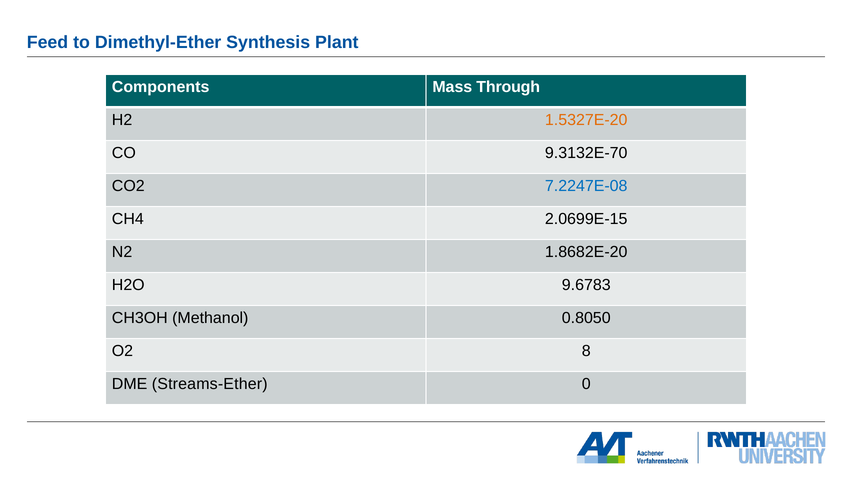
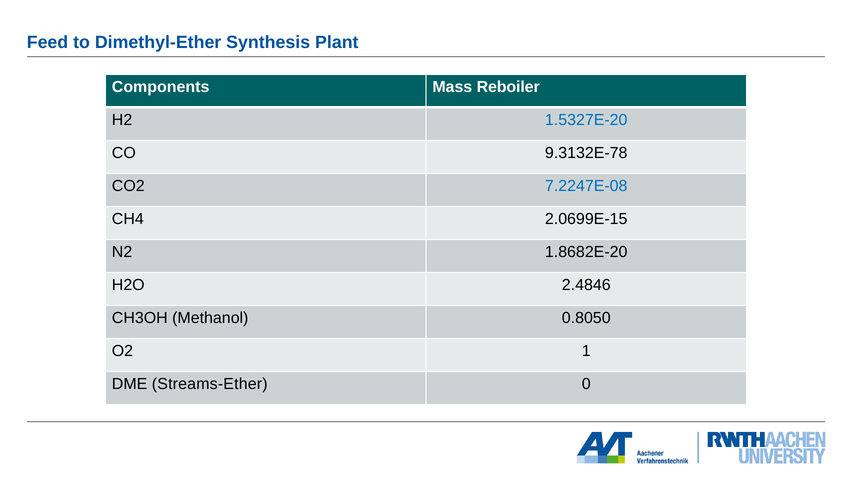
Through: Through -> Reboiler
1.5327E-20 colour: orange -> blue
9.3132E-70: 9.3132E-70 -> 9.3132E-78
9.6783: 9.6783 -> 2.4846
8: 8 -> 1
